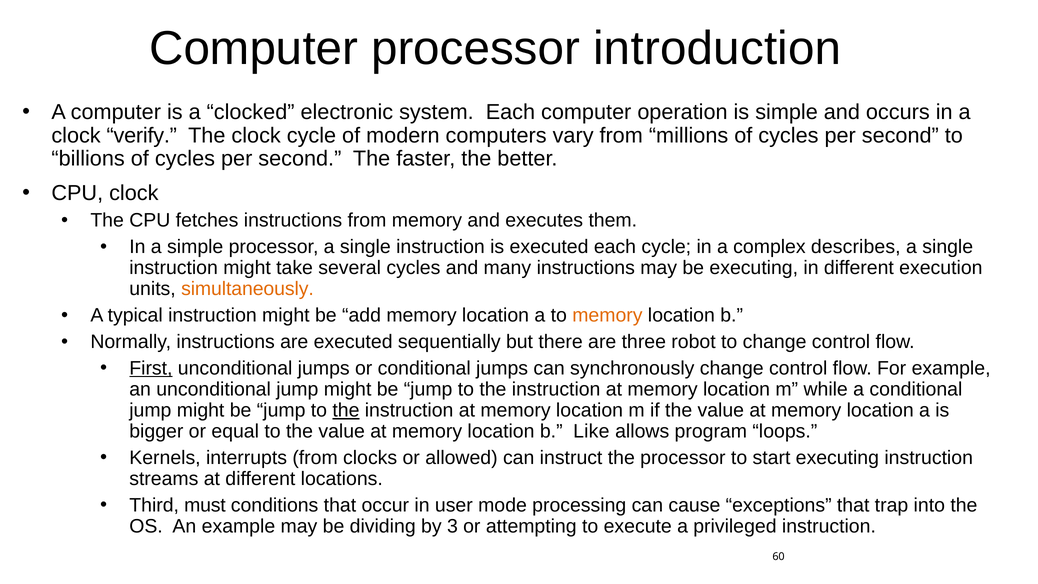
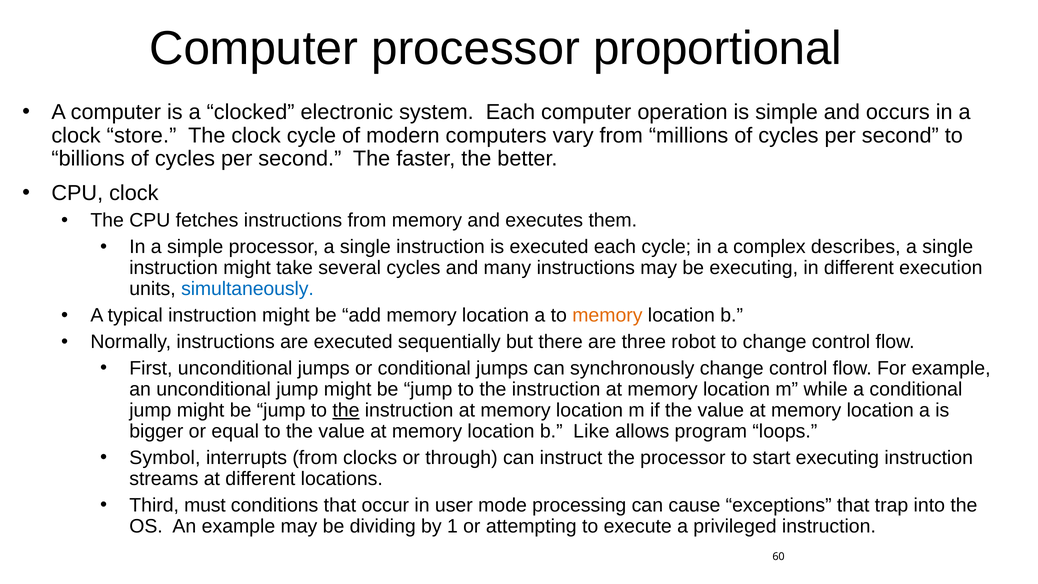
introduction: introduction -> proportional
verify: verify -> store
simultaneously colour: orange -> blue
First underline: present -> none
Kernels: Kernels -> Symbol
allowed: allowed -> through
3: 3 -> 1
